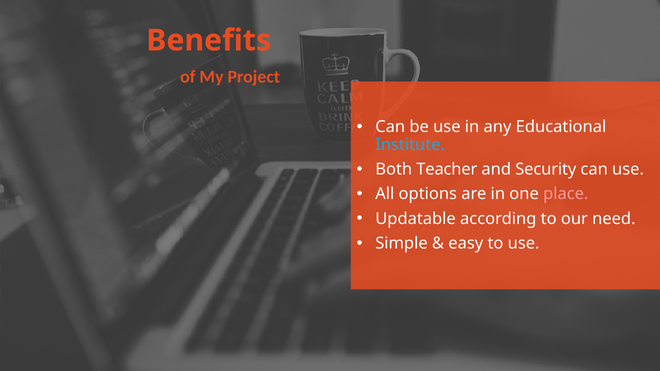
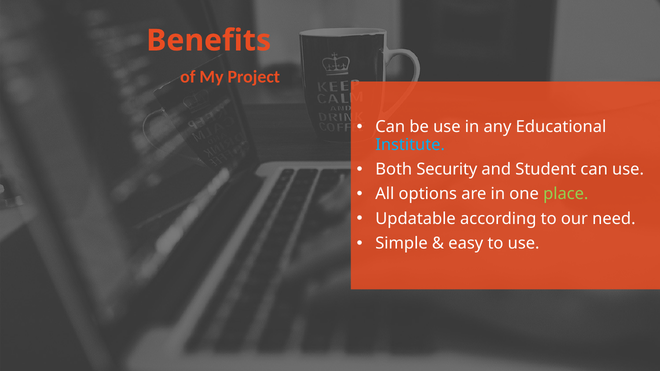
Teacher: Teacher -> Security
Security: Security -> Student
place colour: pink -> light green
